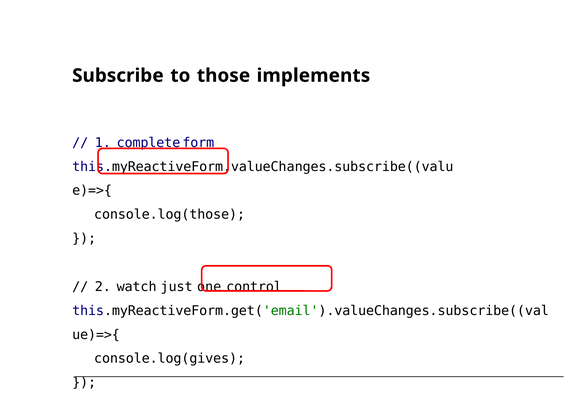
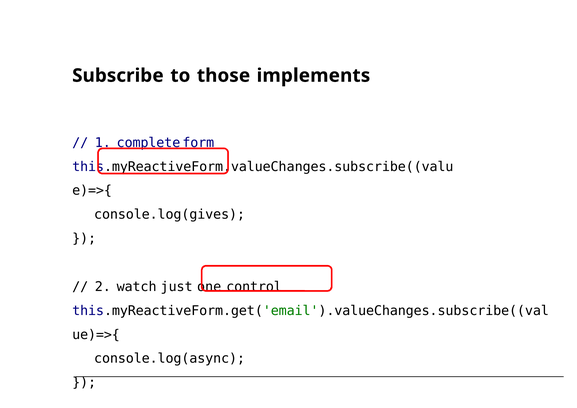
console.log(those: console.log(those -> console.log(gives
console.log(gives: console.log(gives -> console.log(async
